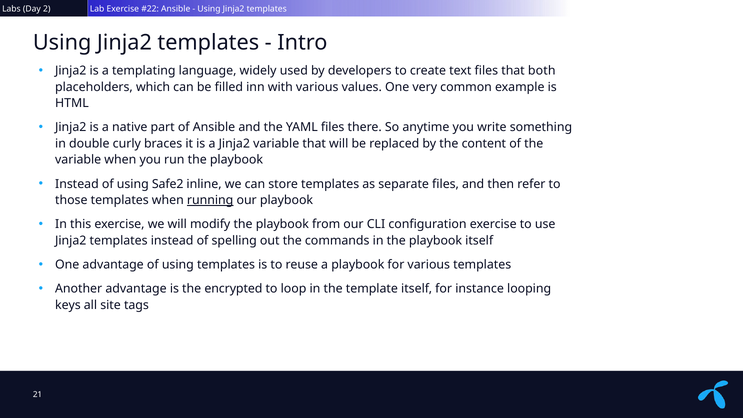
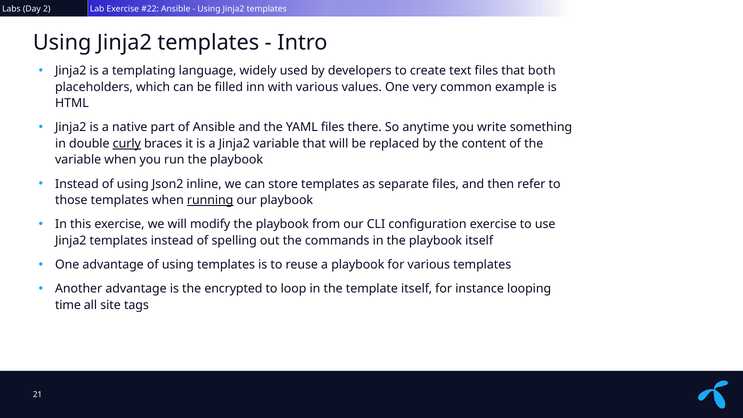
curly underline: none -> present
Safe2: Safe2 -> Json2
keys: keys -> time
